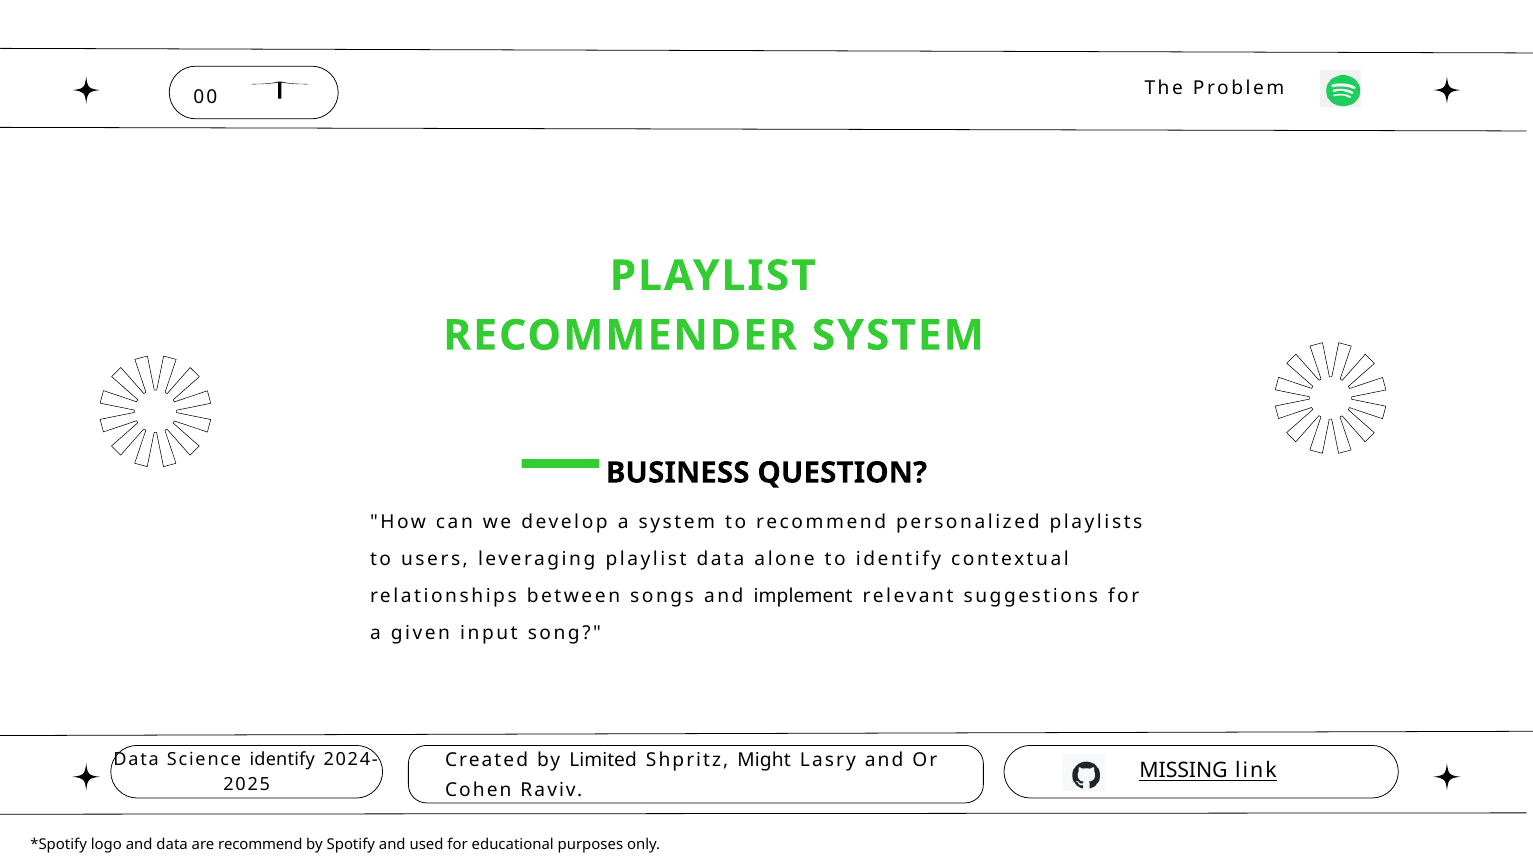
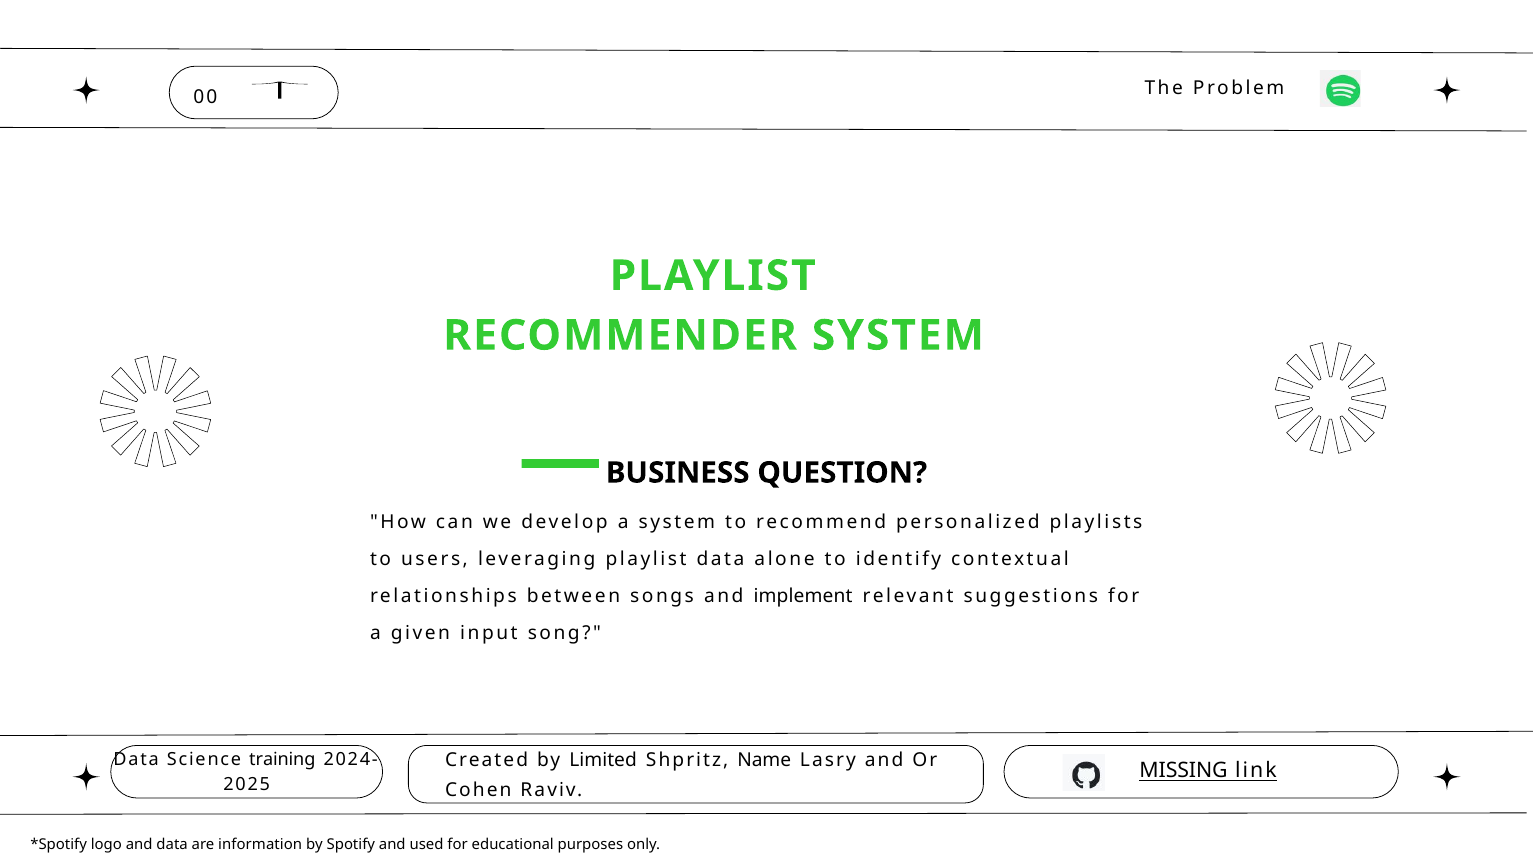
Science identify: identify -> training
Might: Might -> Name
are recommend: recommend -> information
